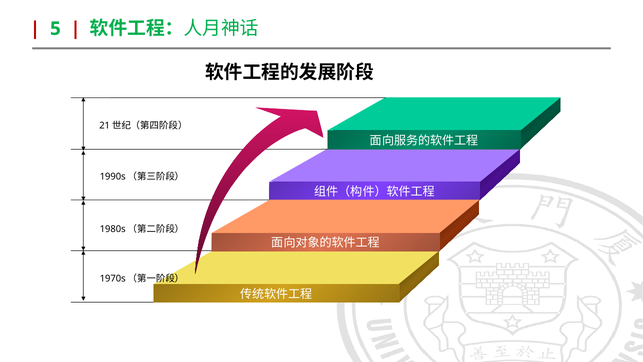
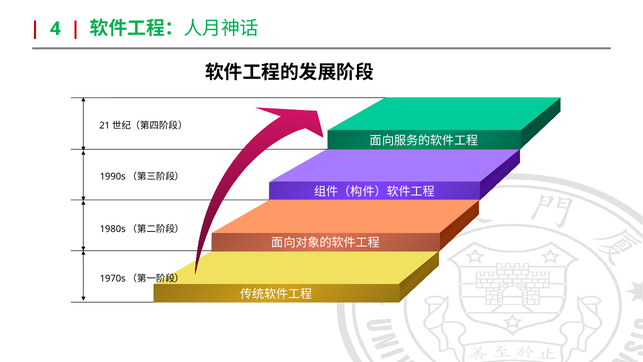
5: 5 -> 4
